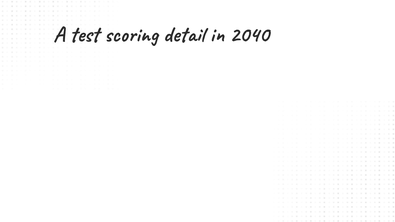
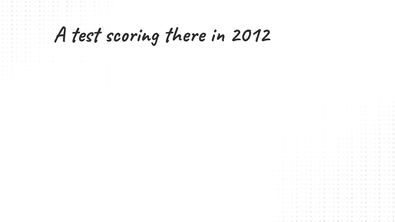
detail: detail -> there
2040: 2040 -> 2012
